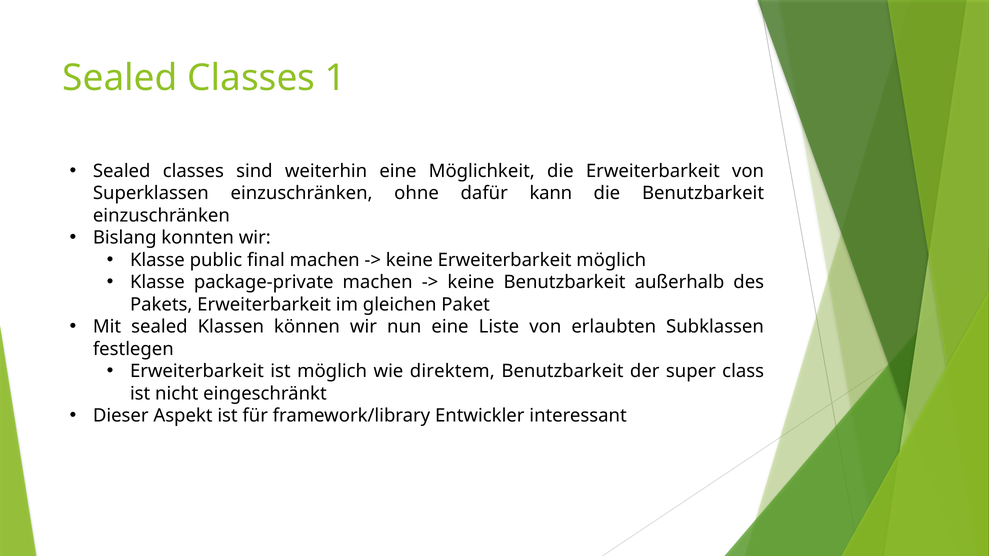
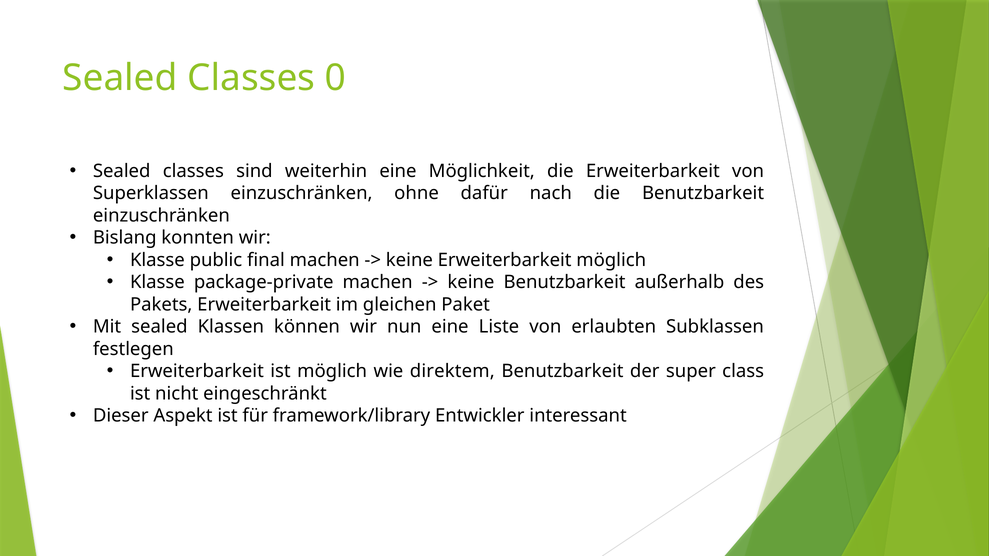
1: 1 -> 0
kann: kann -> nach
